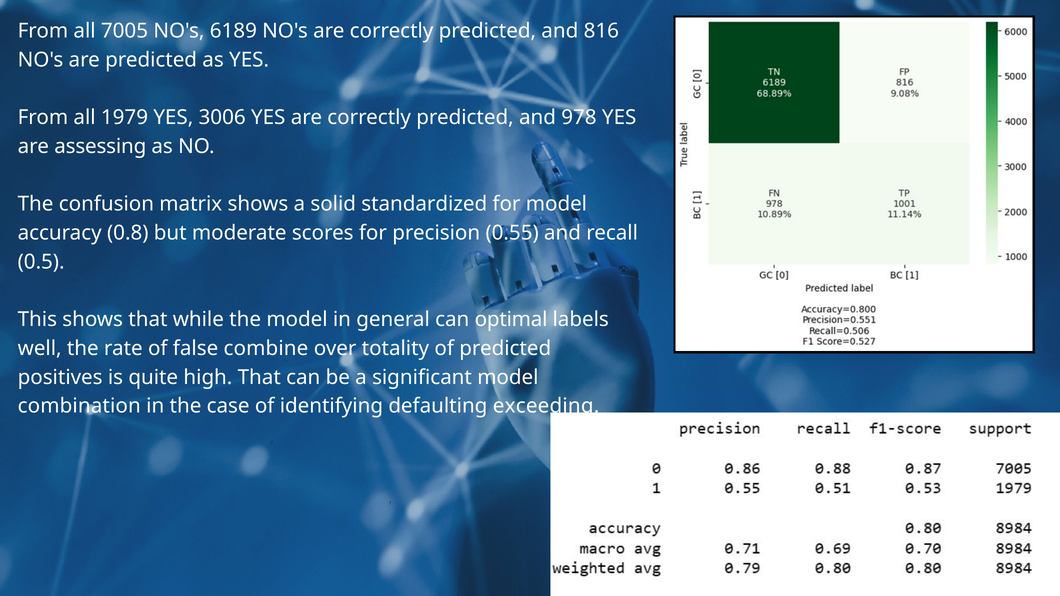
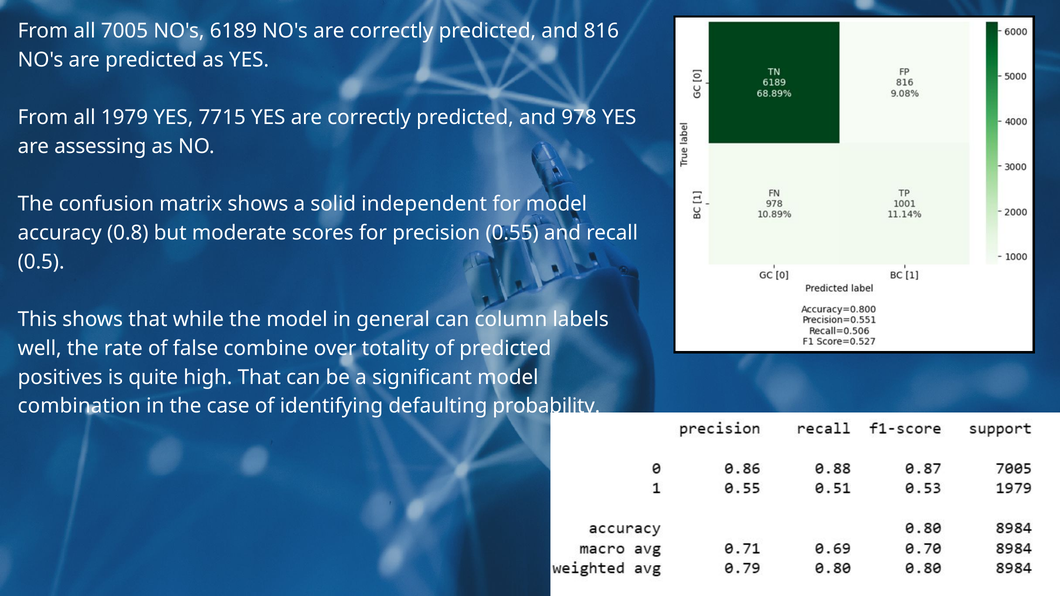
3006: 3006 -> 7715
standardized: standardized -> independent
optimal: optimal -> column
exceeding: exceeding -> probability
